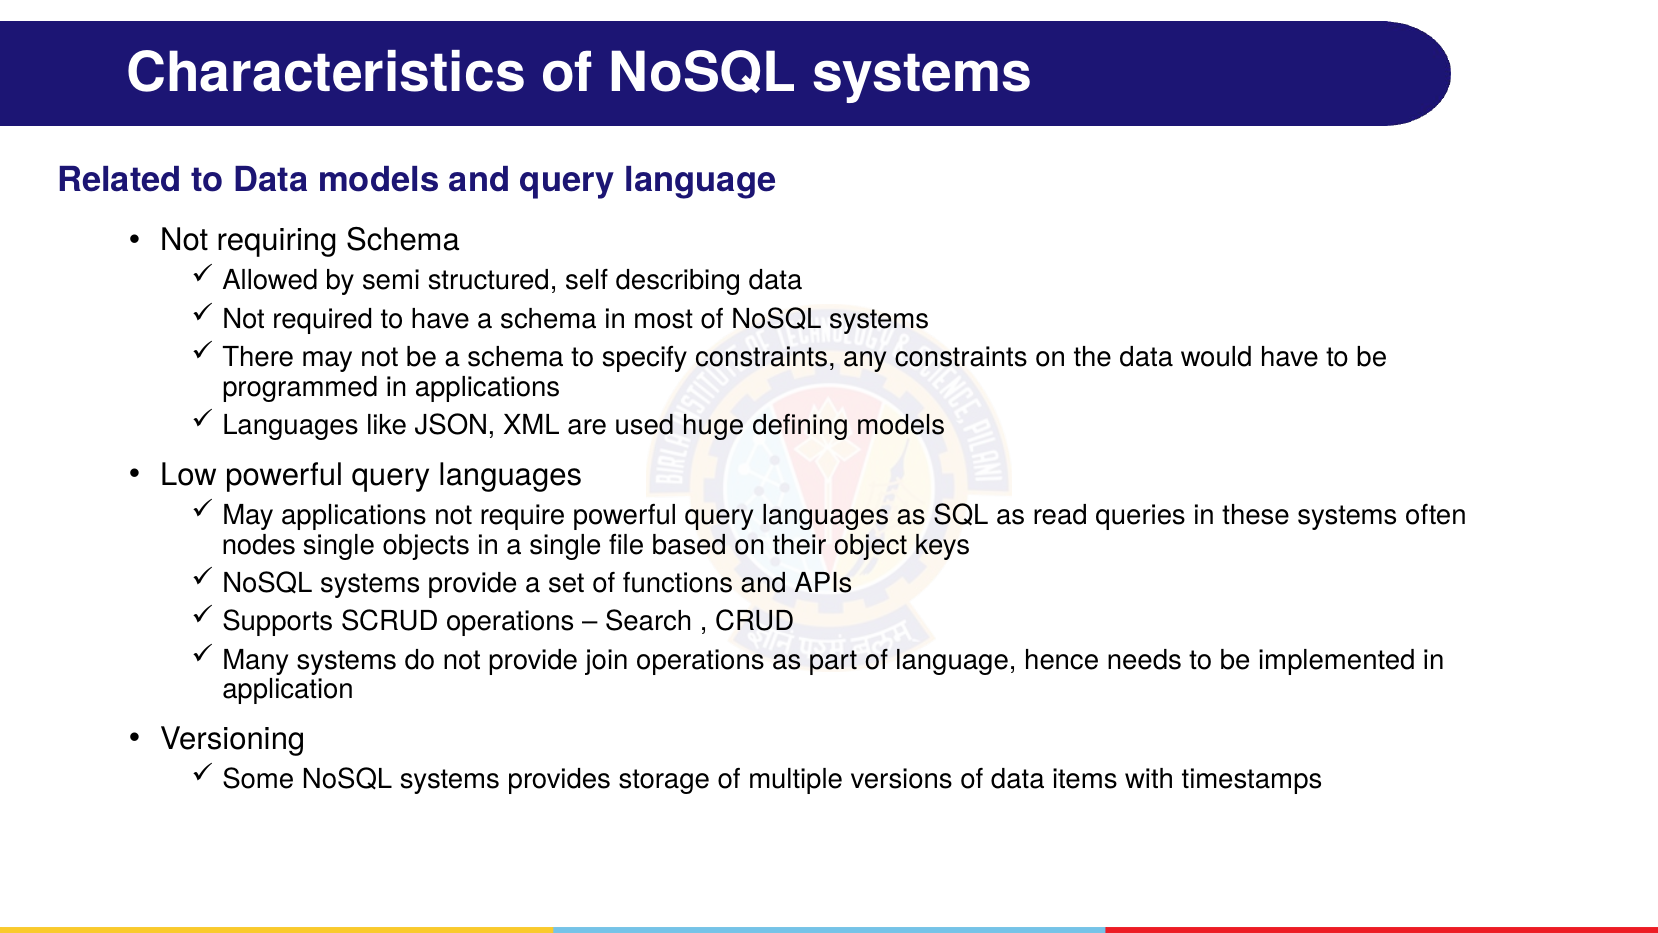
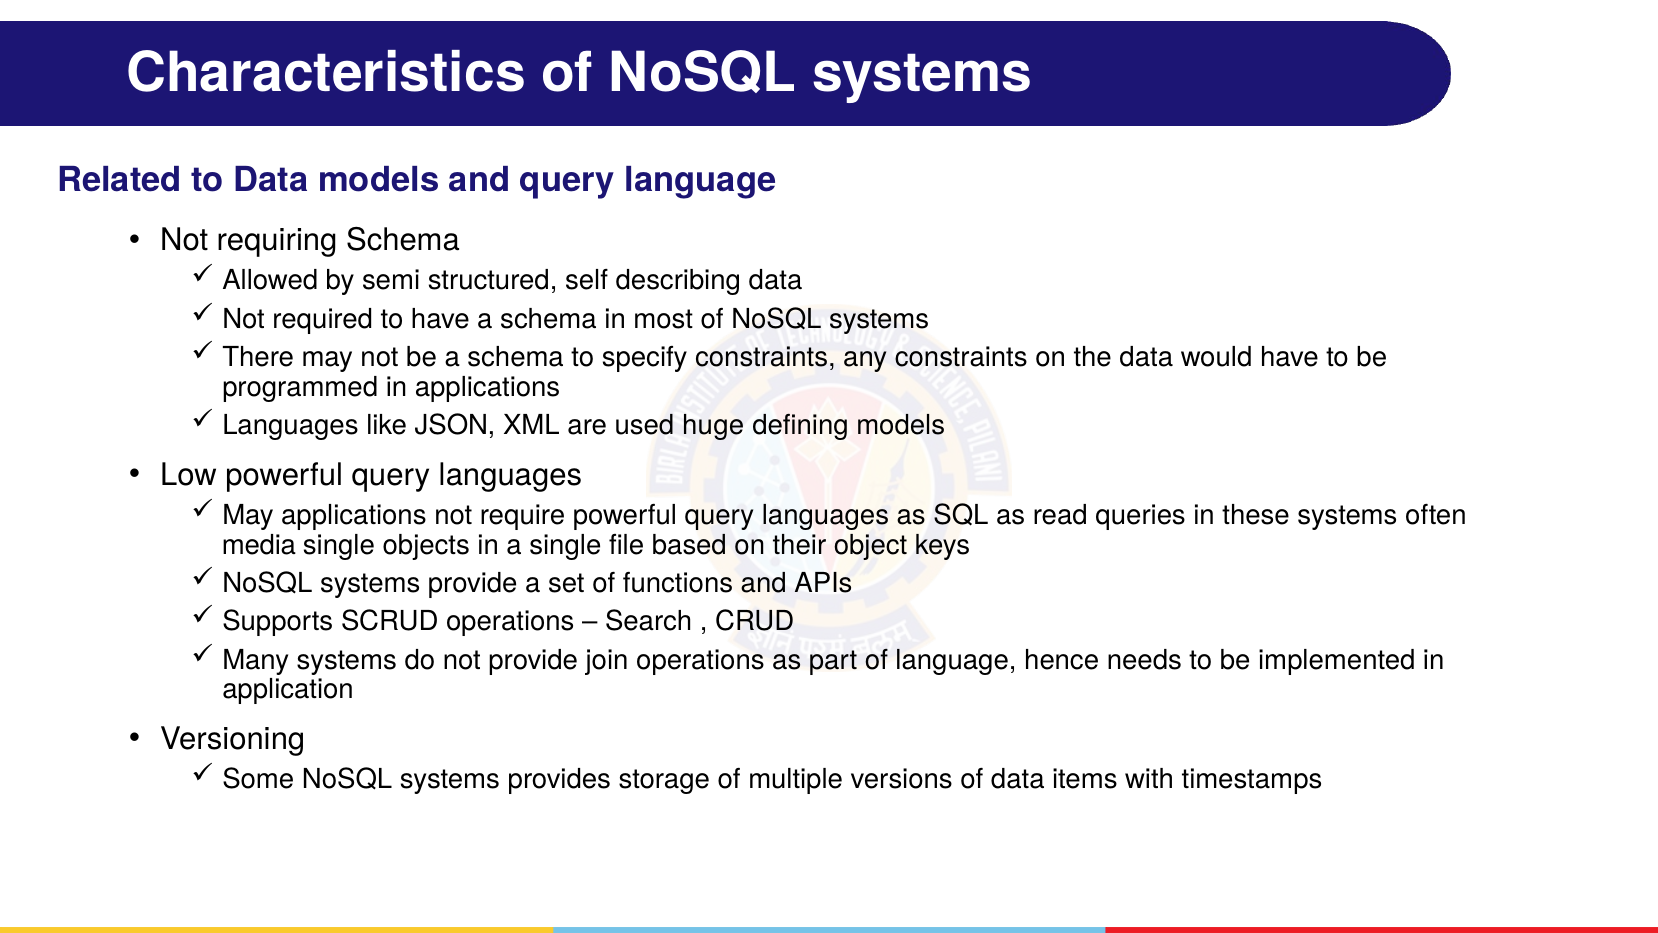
nodes: nodes -> media
